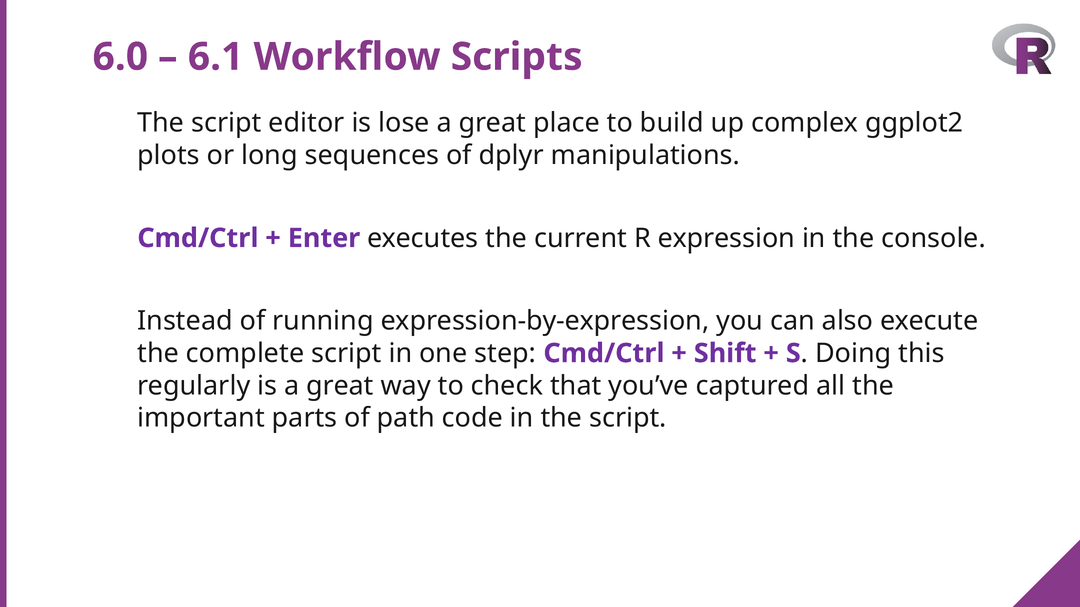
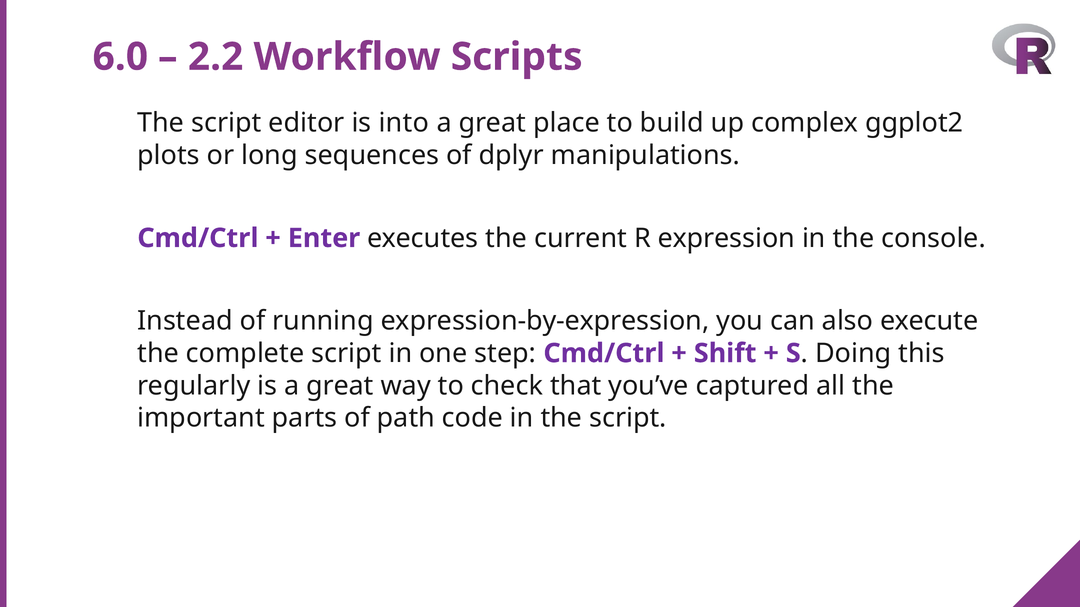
6.1: 6.1 -> 2.2
lose: lose -> into
